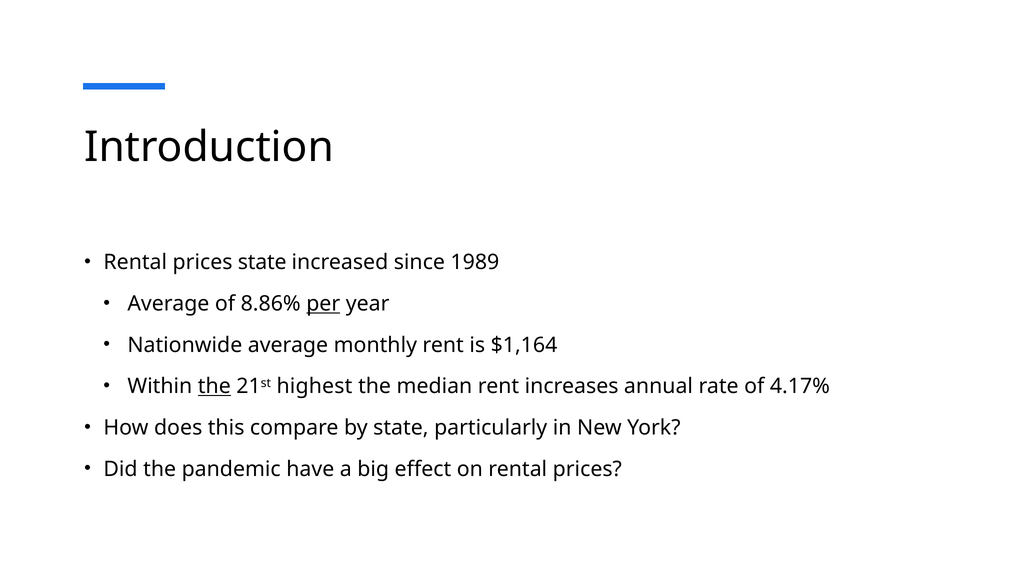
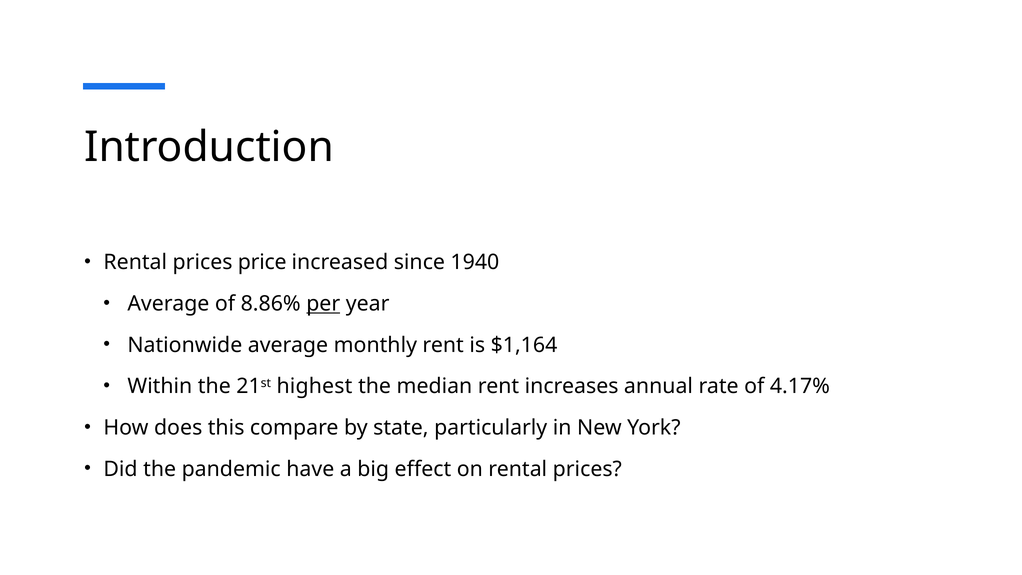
prices state: state -> price
1989: 1989 -> 1940
the at (214, 386) underline: present -> none
